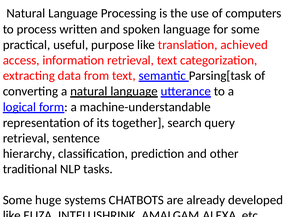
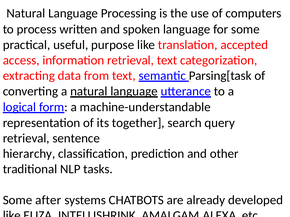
achieved: achieved -> accepted
huge: huge -> after
